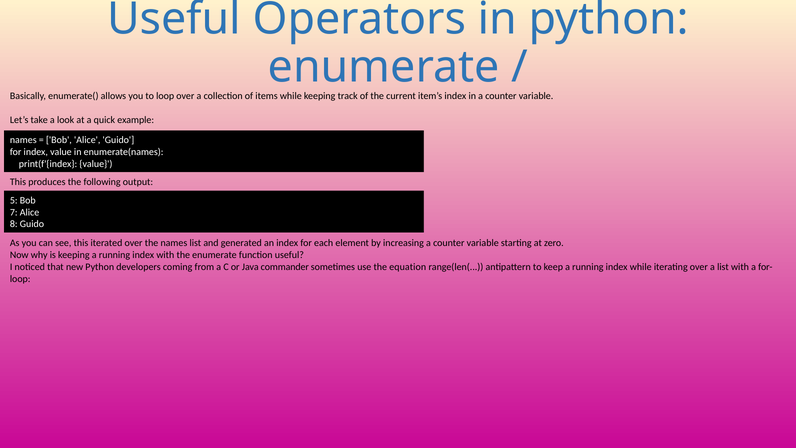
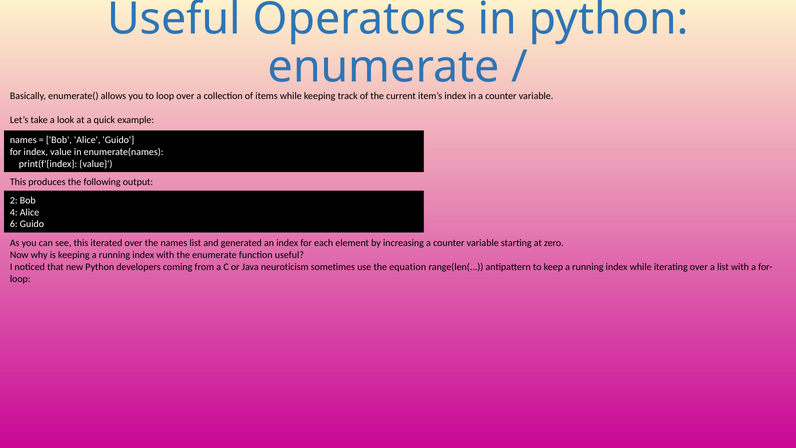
5: 5 -> 2
7: 7 -> 4
8: 8 -> 6
commander: commander -> neuroticism
